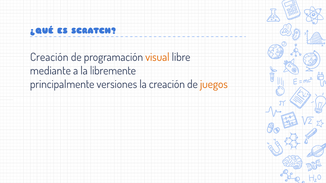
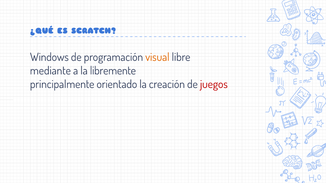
Creación at (49, 57): Creación -> Windows
versiones: versiones -> orientado
juegos colour: orange -> red
